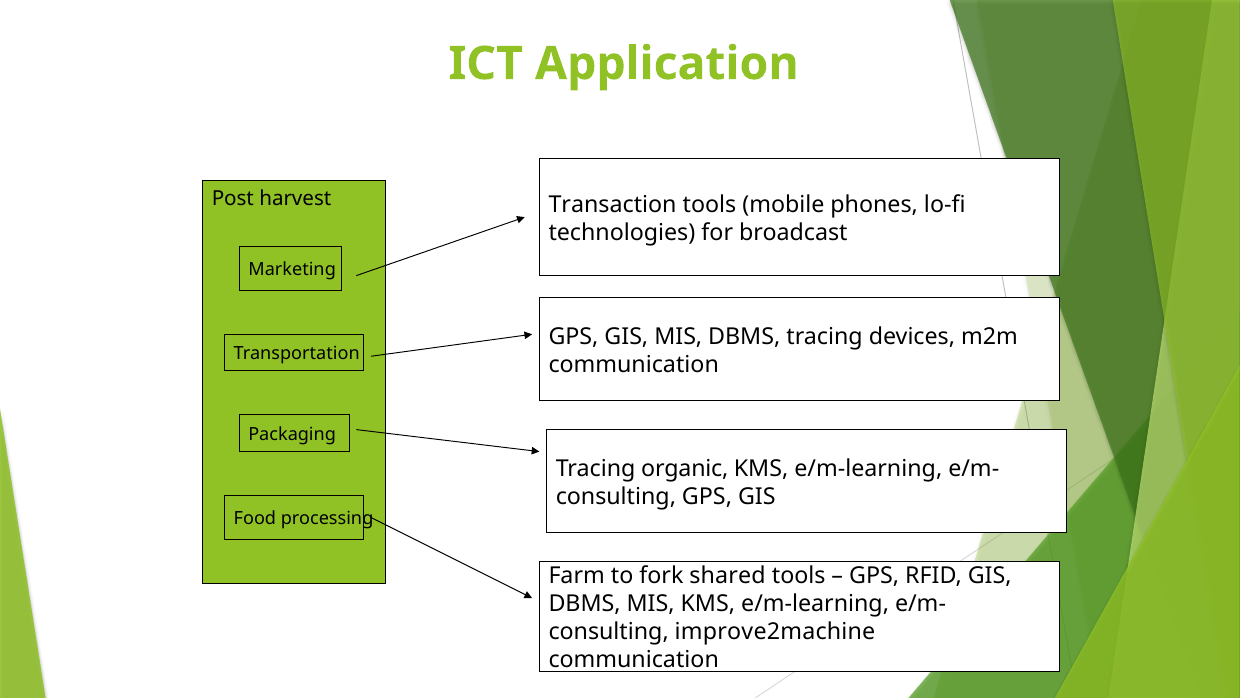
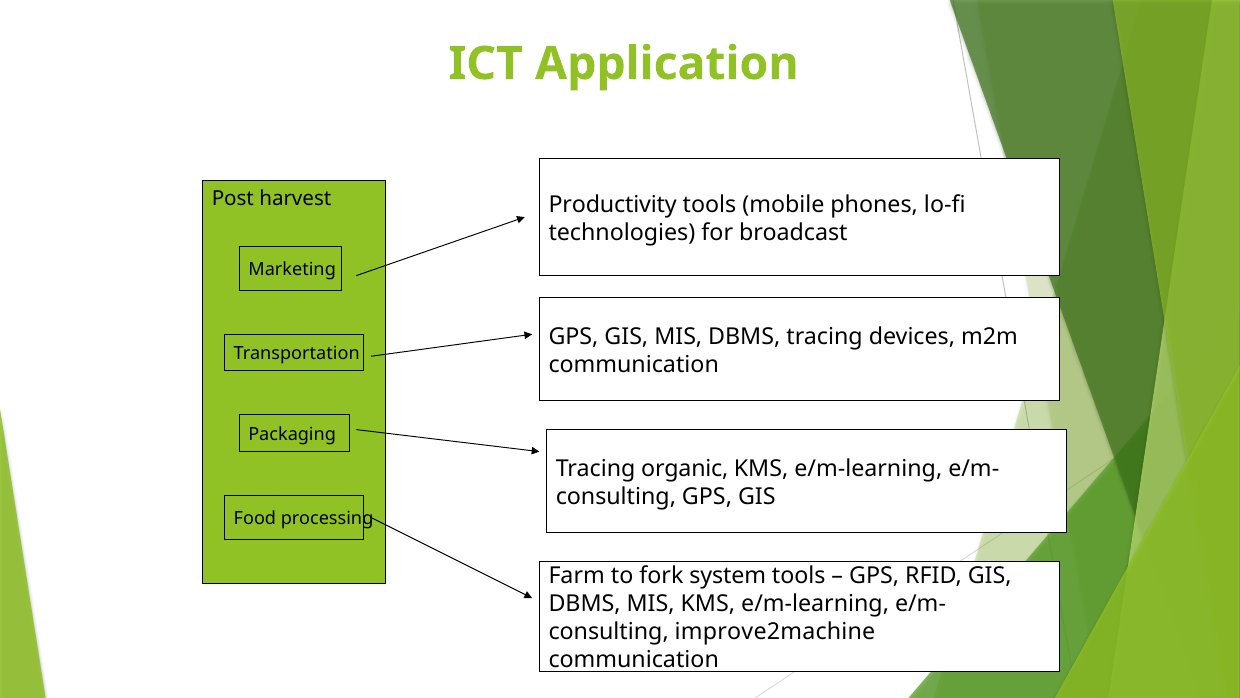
Transaction: Transaction -> Productivity
shared: shared -> system
